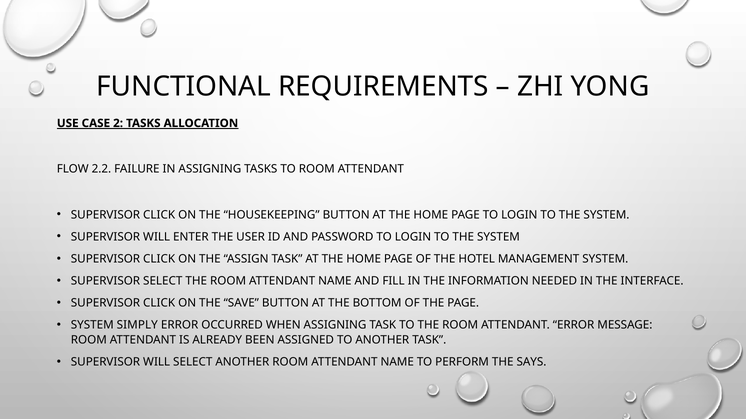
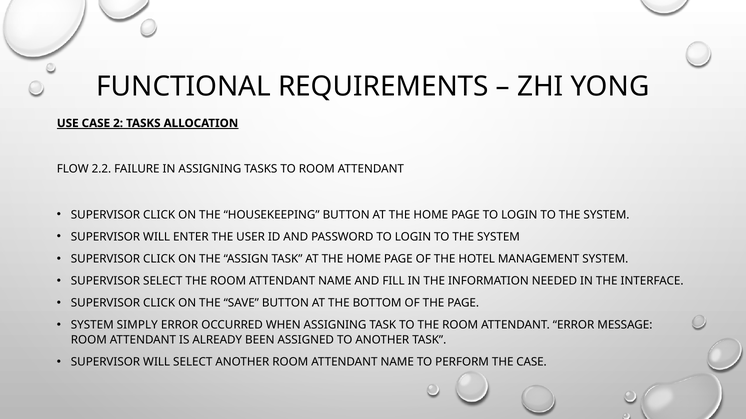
THE SAYS: SAYS -> CASE
